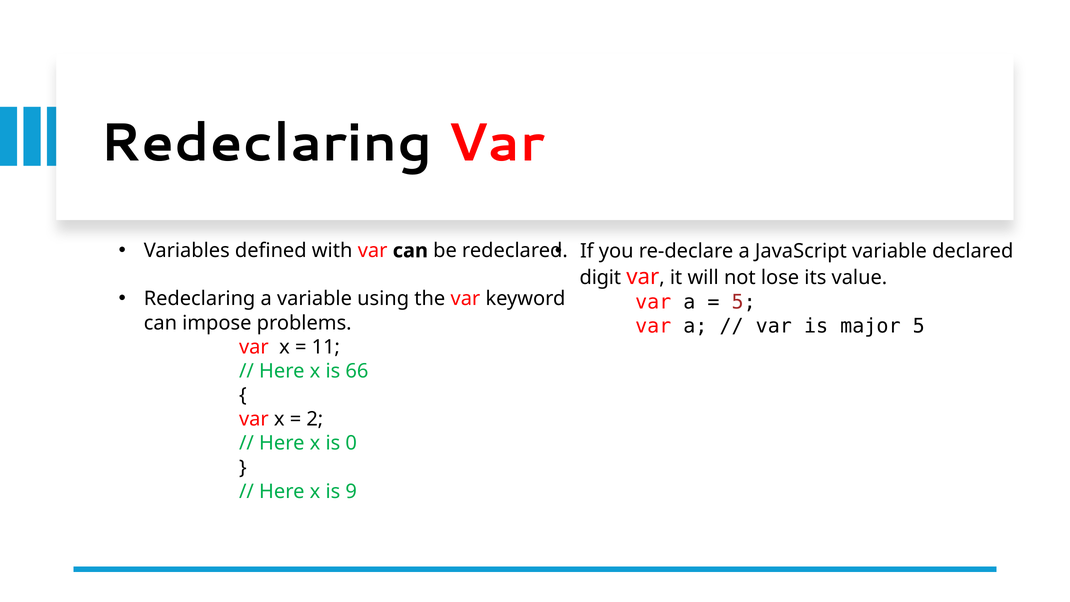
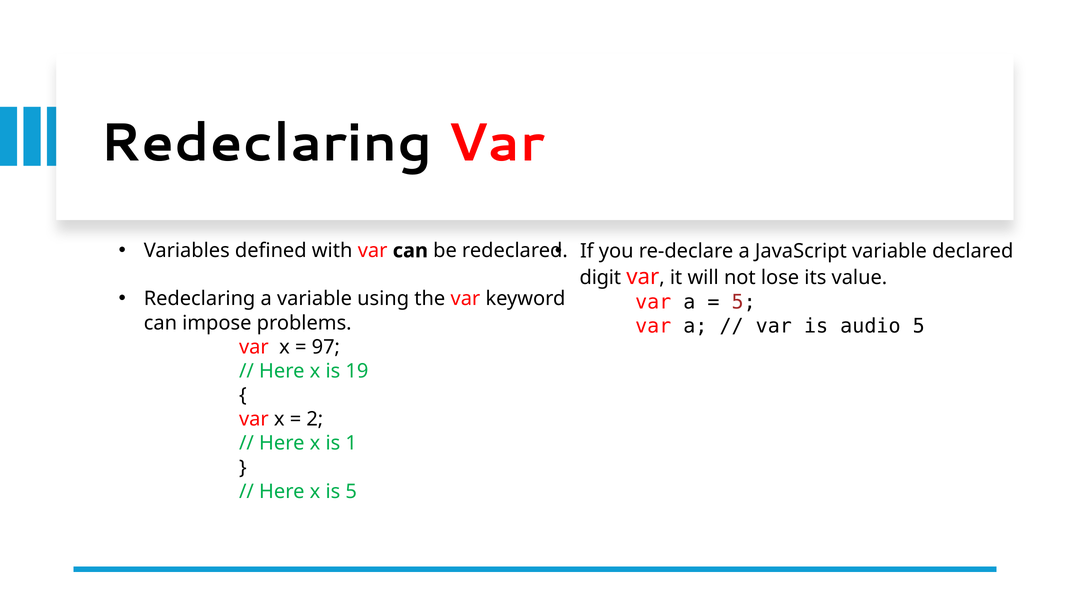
major: major -> audio
11: 11 -> 97
66: 66 -> 19
0: 0 -> 1
is 9: 9 -> 5
